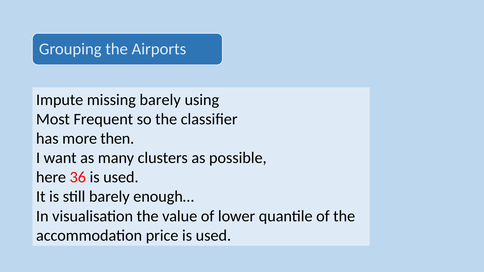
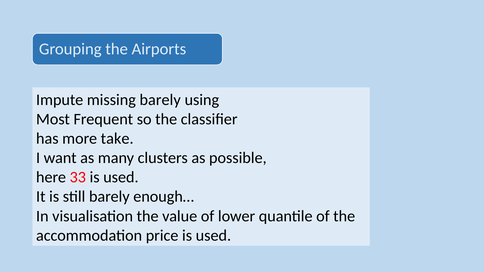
then: then -> take
36: 36 -> 33
